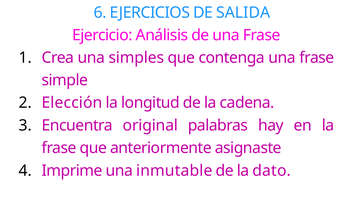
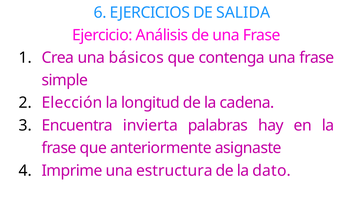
simples: simples -> básicos
original: original -> invierta
inmutable: inmutable -> estructura
